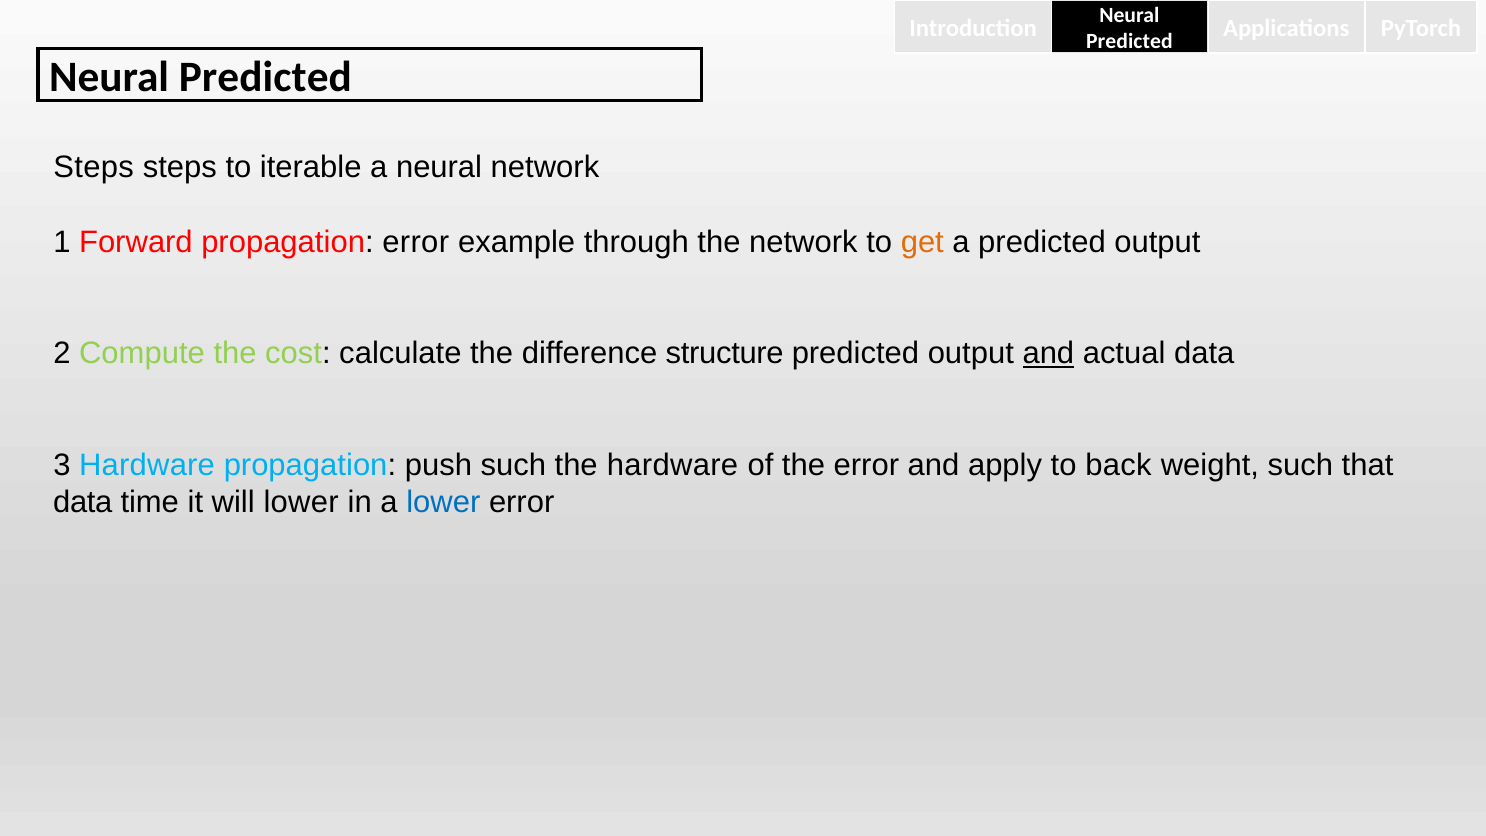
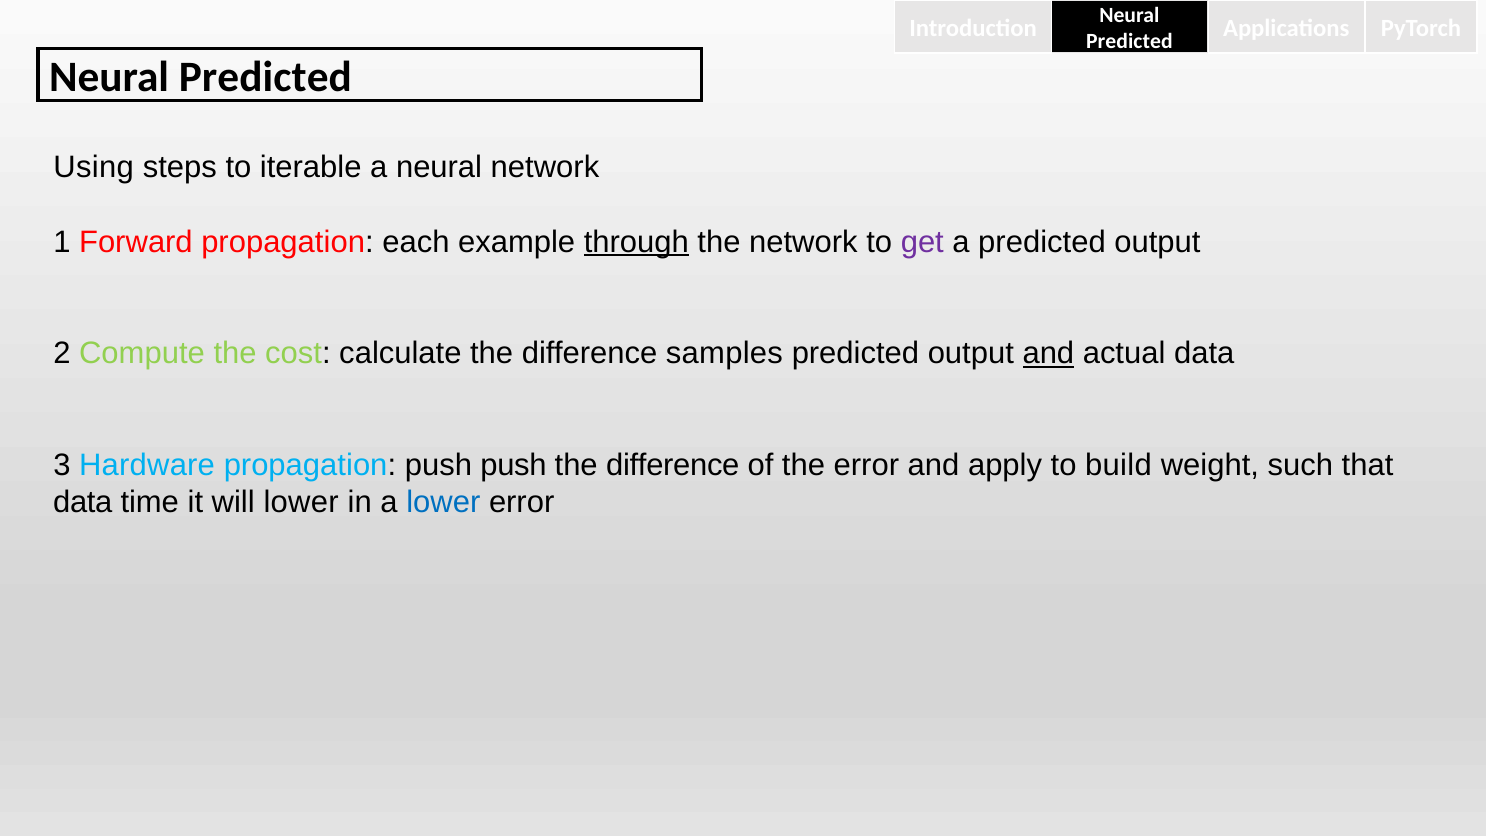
Steps at (94, 168): Steps -> Using
propagation error: error -> each
through underline: none -> present
get colour: orange -> purple
structure: structure -> samples
push such: such -> push
hardware at (673, 465): hardware -> difference
back: back -> build
